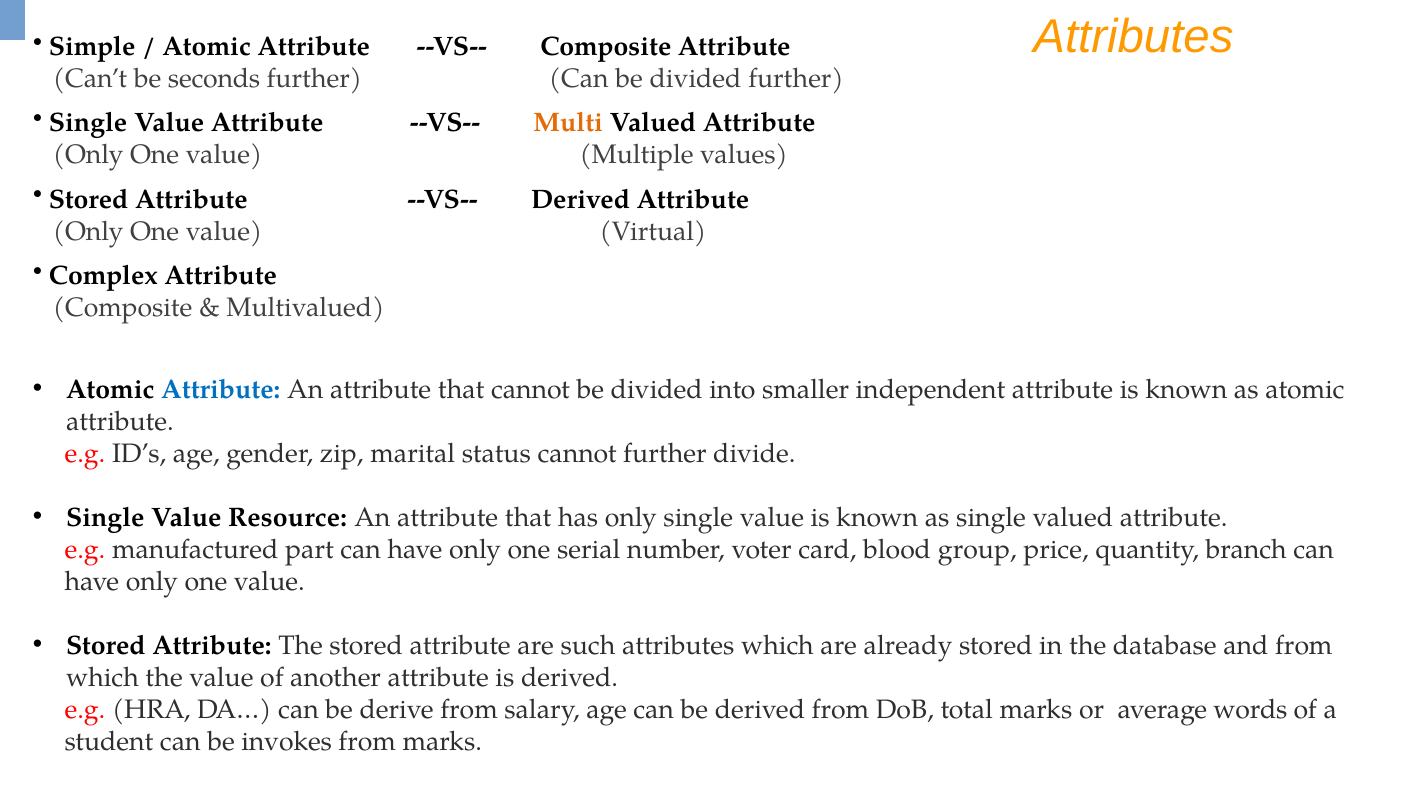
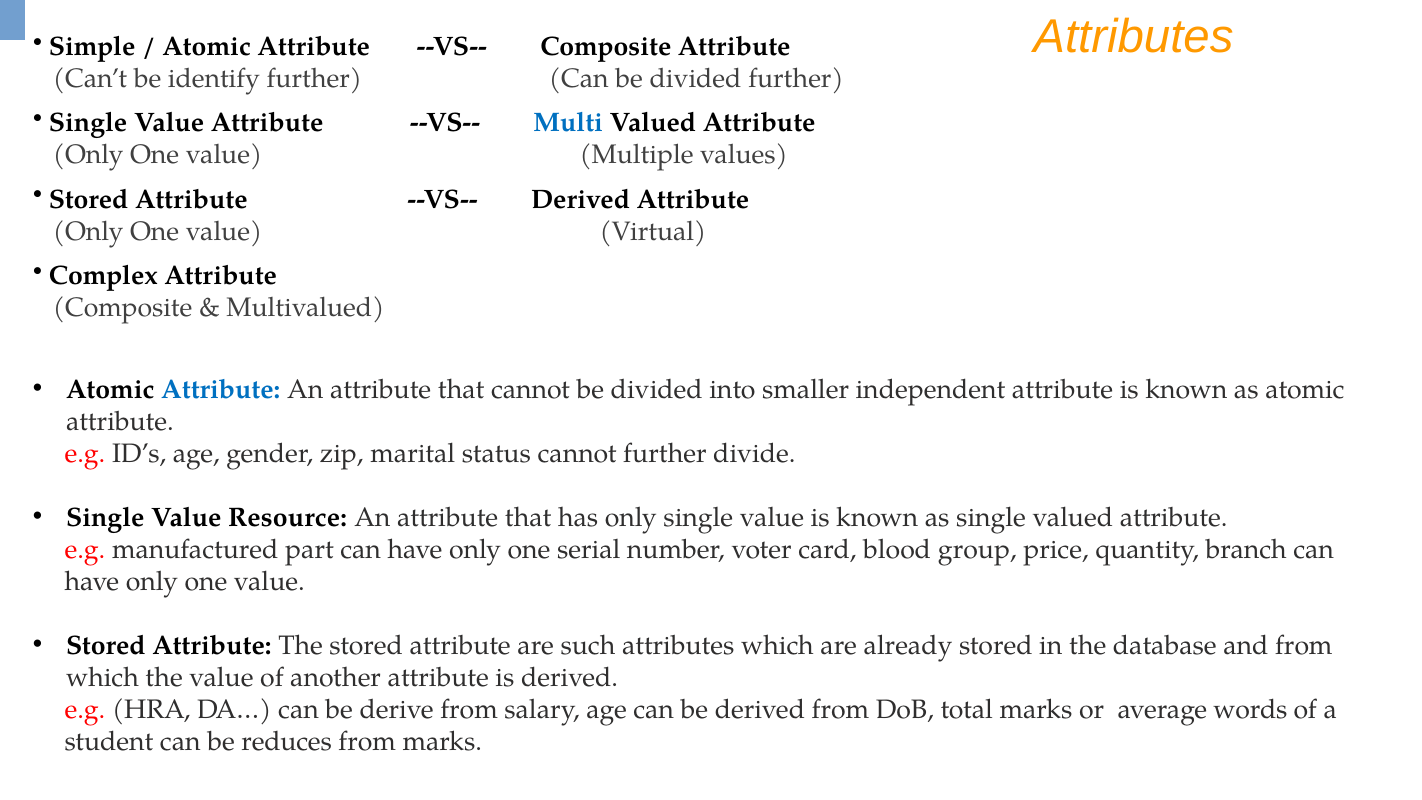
seconds: seconds -> identify
Multi colour: orange -> blue
invokes: invokes -> reduces
